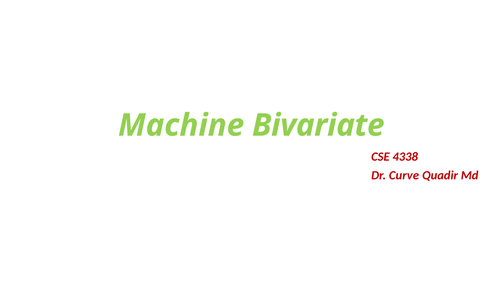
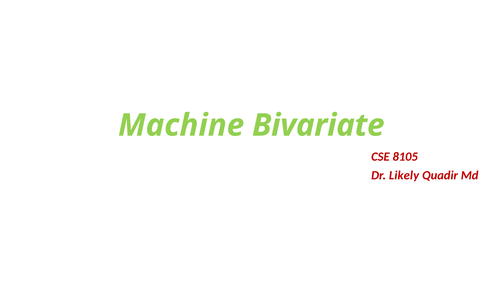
4338: 4338 -> 8105
Curve: Curve -> Likely
